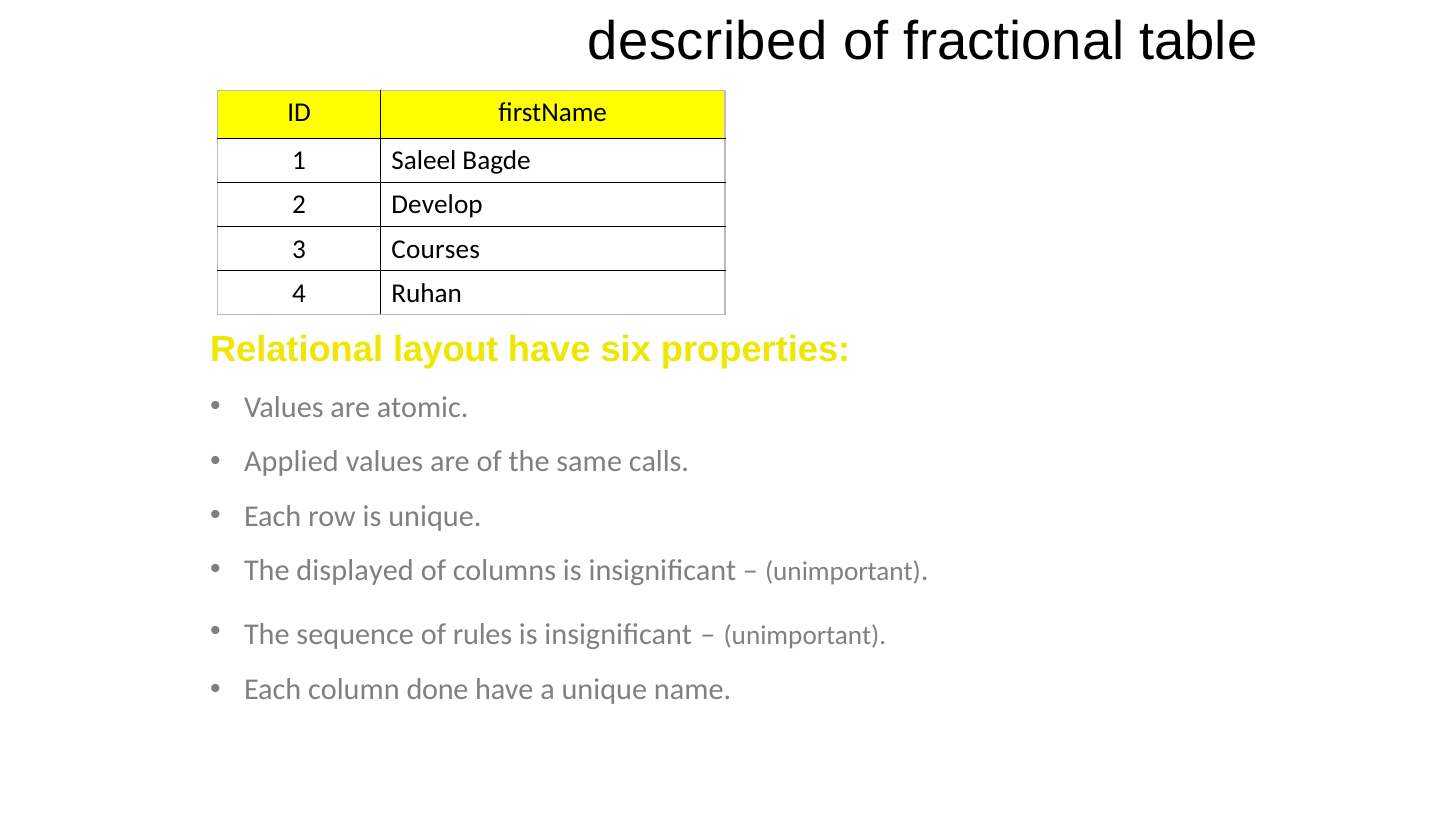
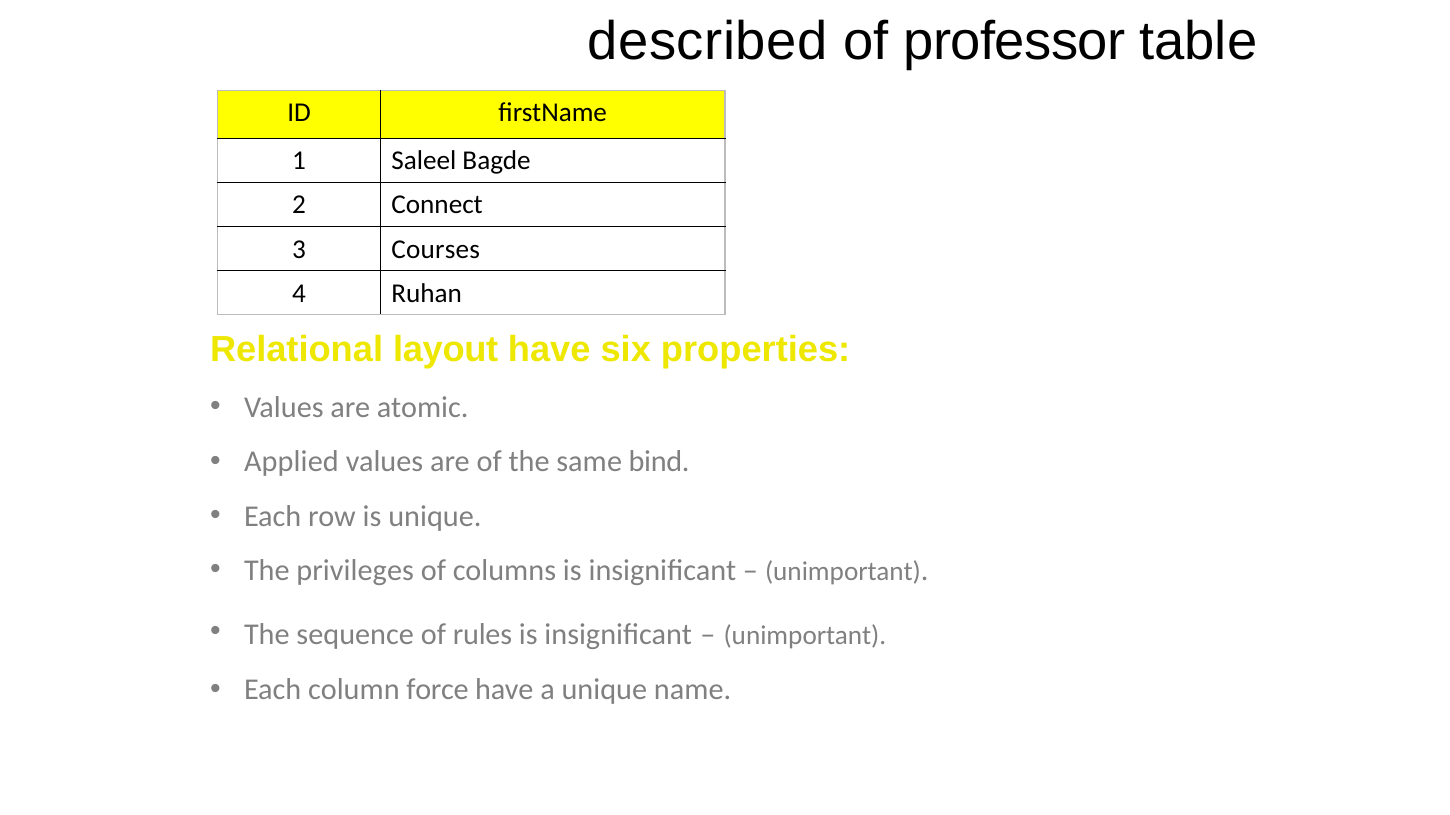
fractional: fractional -> professor
Develop: Develop -> Connect
calls: calls -> bind
displayed: displayed -> privileges
done: done -> force
